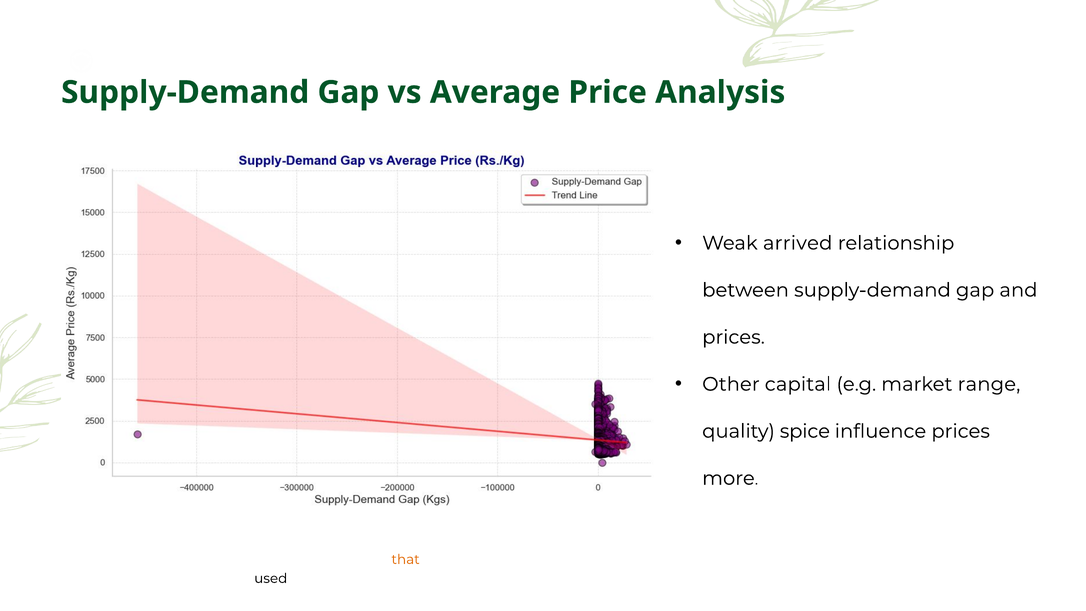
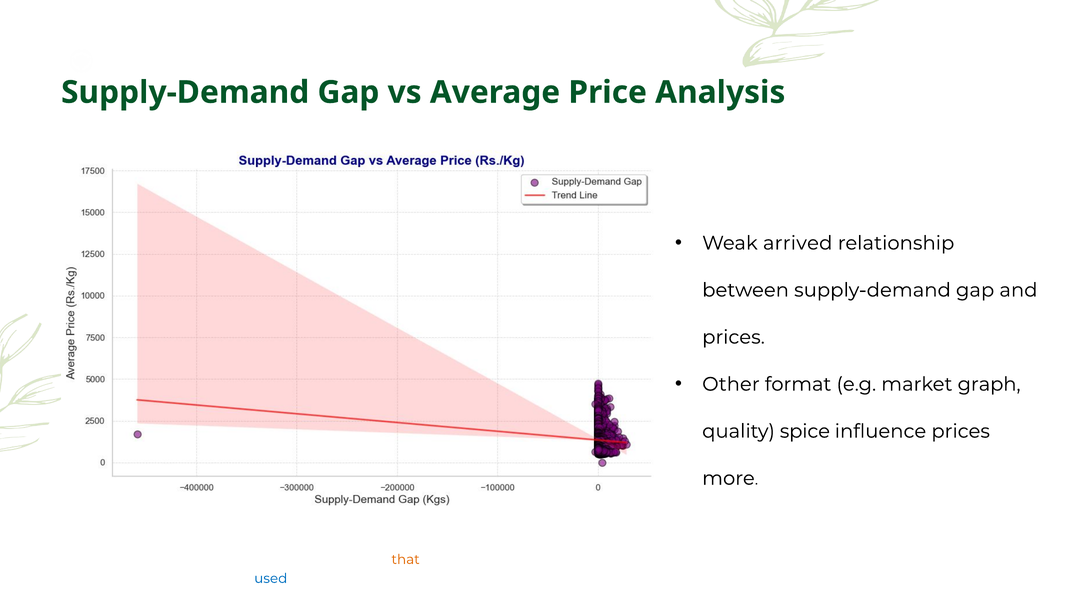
capital: capital -> format
range: range -> graph
used colour: black -> blue
